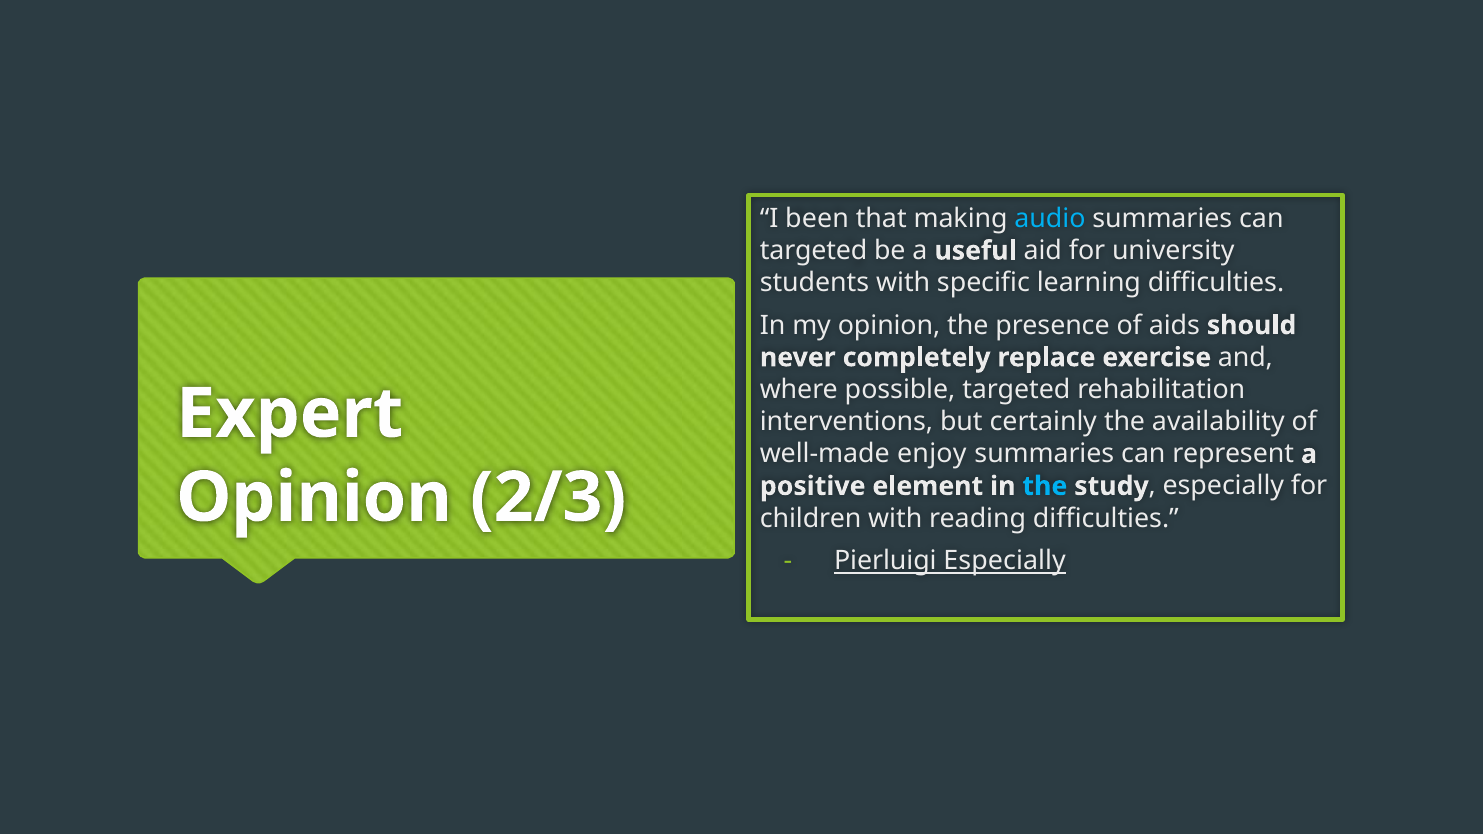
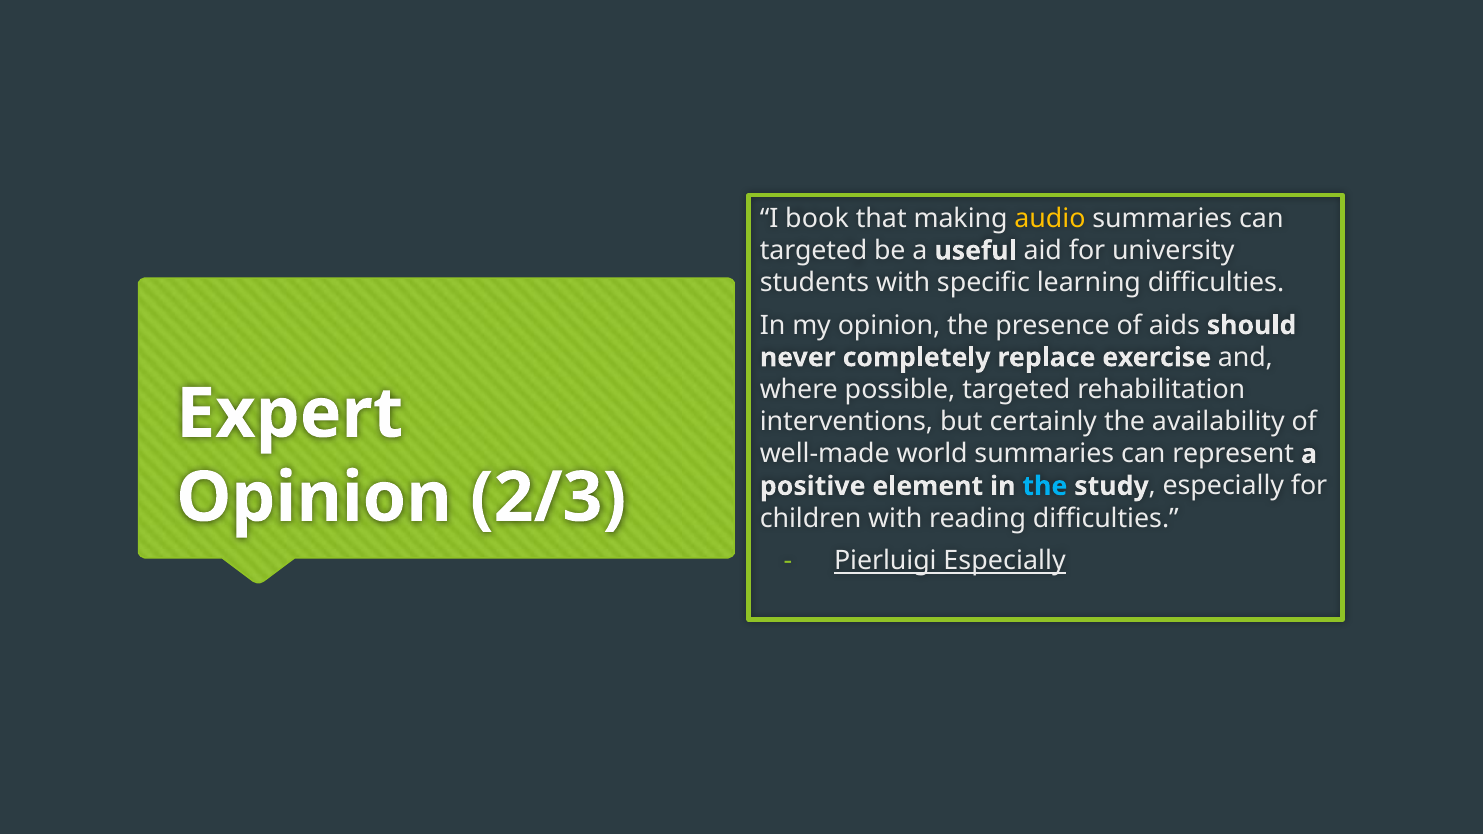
been: been -> book
audio colour: light blue -> yellow
enjoy: enjoy -> world
